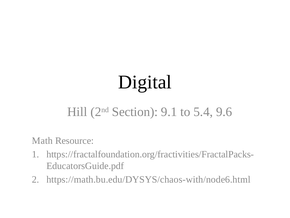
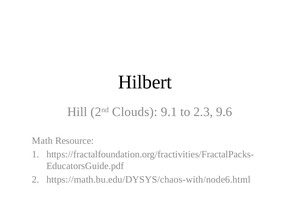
Digital: Digital -> Hilbert
Section: Section -> Clouds
5.4: 5.4 -> 2.3
